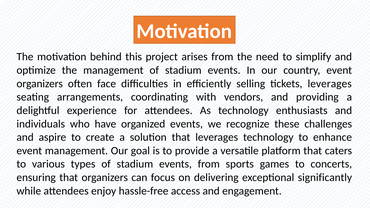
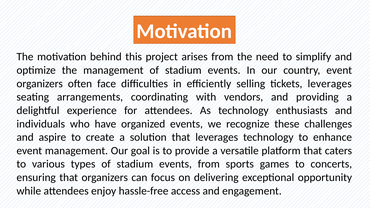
significantly: significantly -> opportunity
